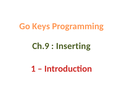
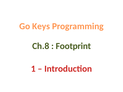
Ch.9: Ch.9 -> Ch.8
Inserting: Inserting -> Footprint
